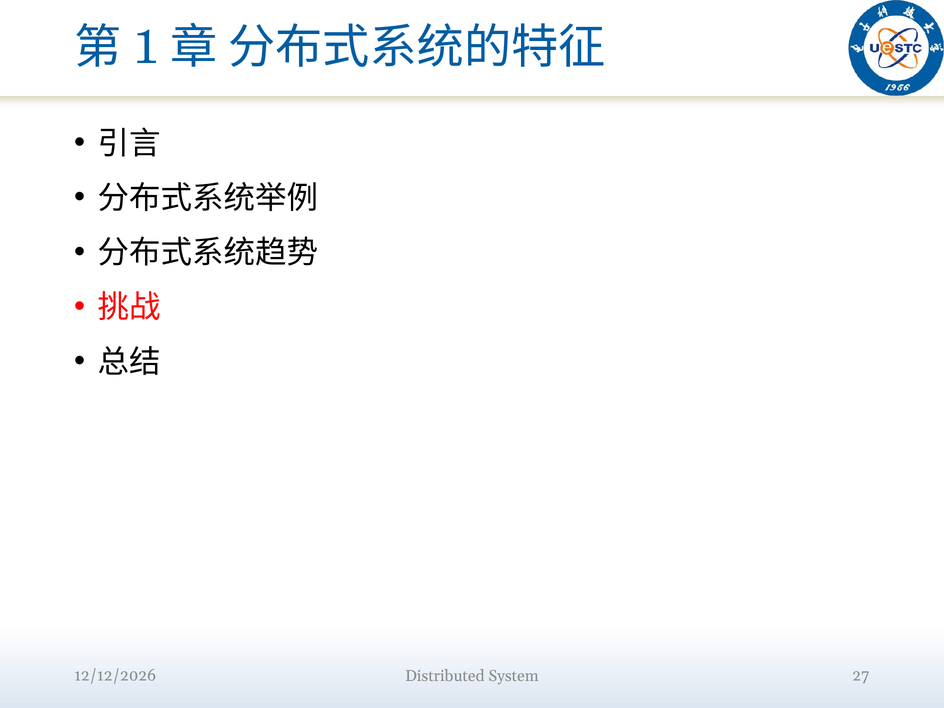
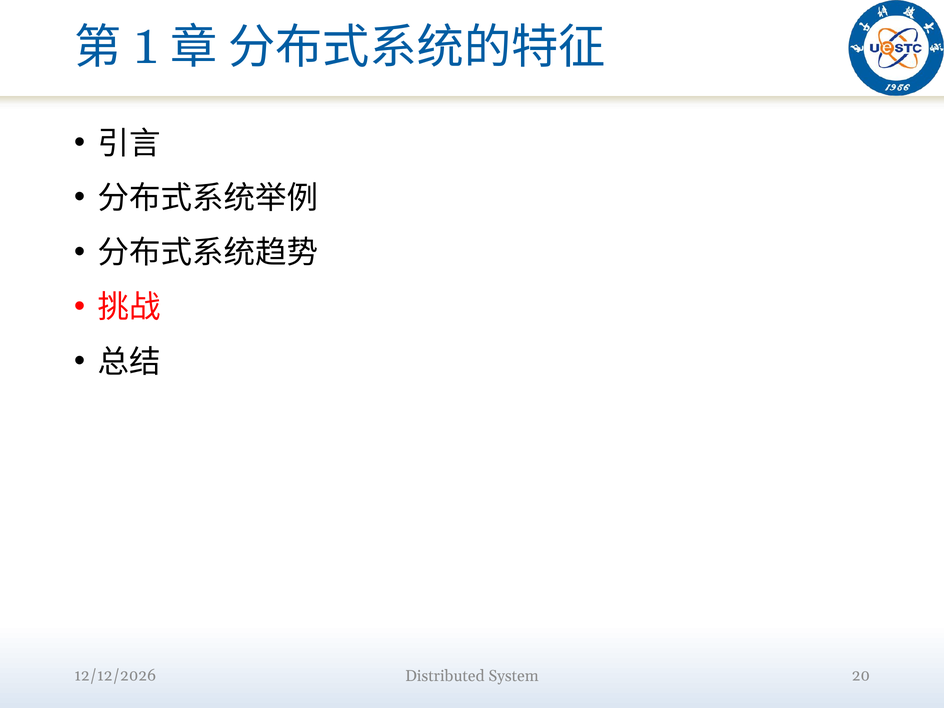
27: 27 -> 20
